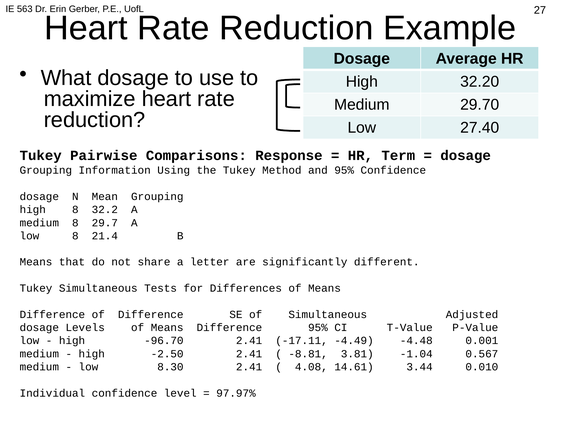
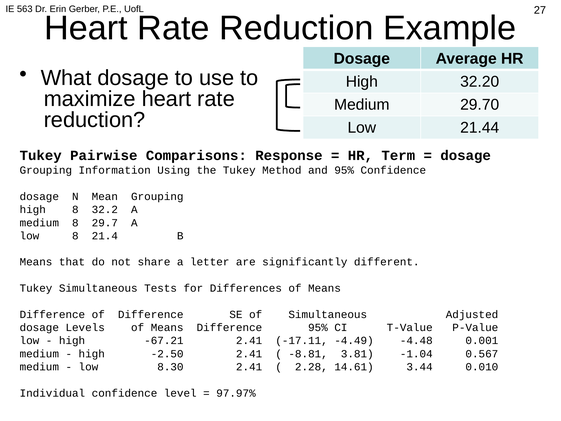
27.40: 27.40 -> 21.44
-96.70: -96.70 -> -67.21
4.08: 4.08 -> 2.28
